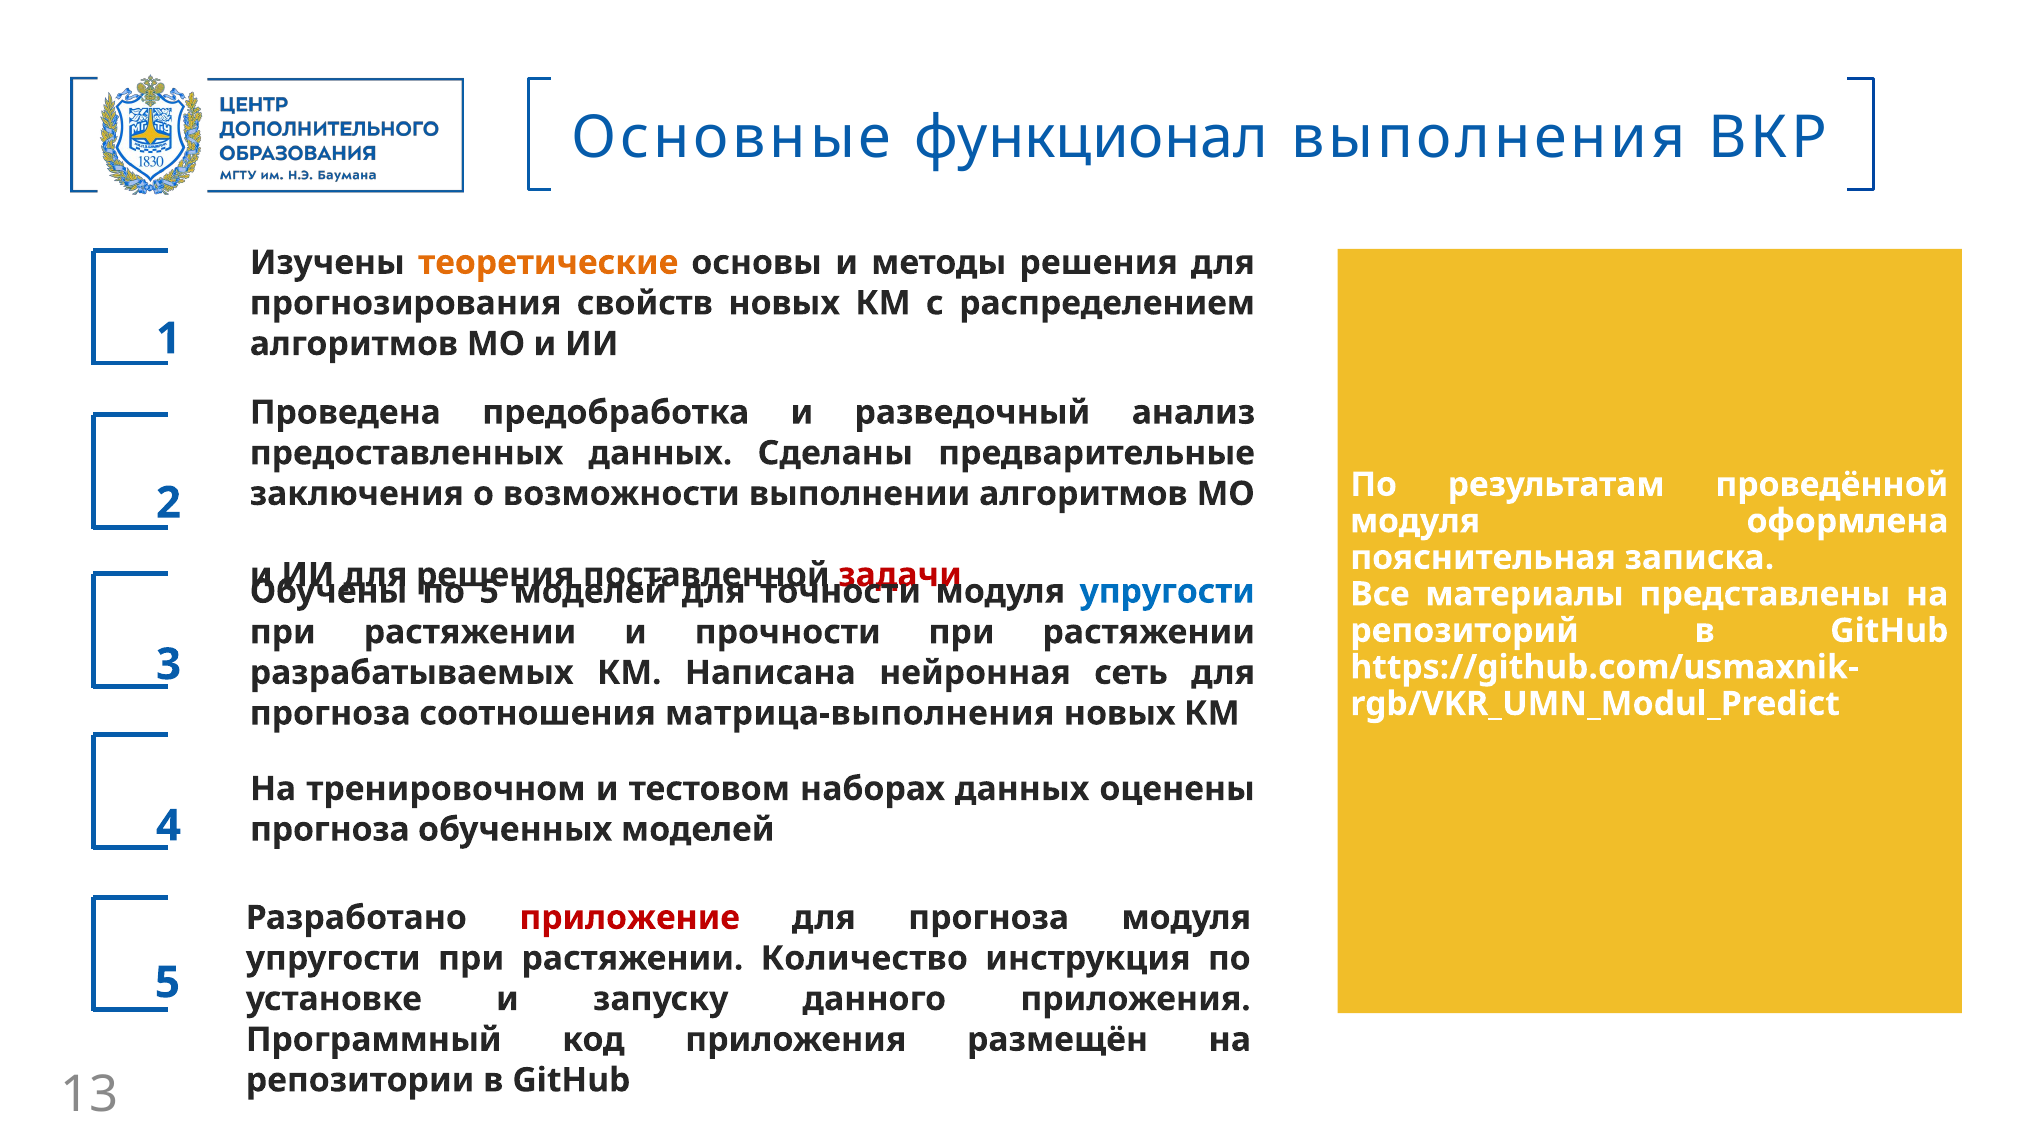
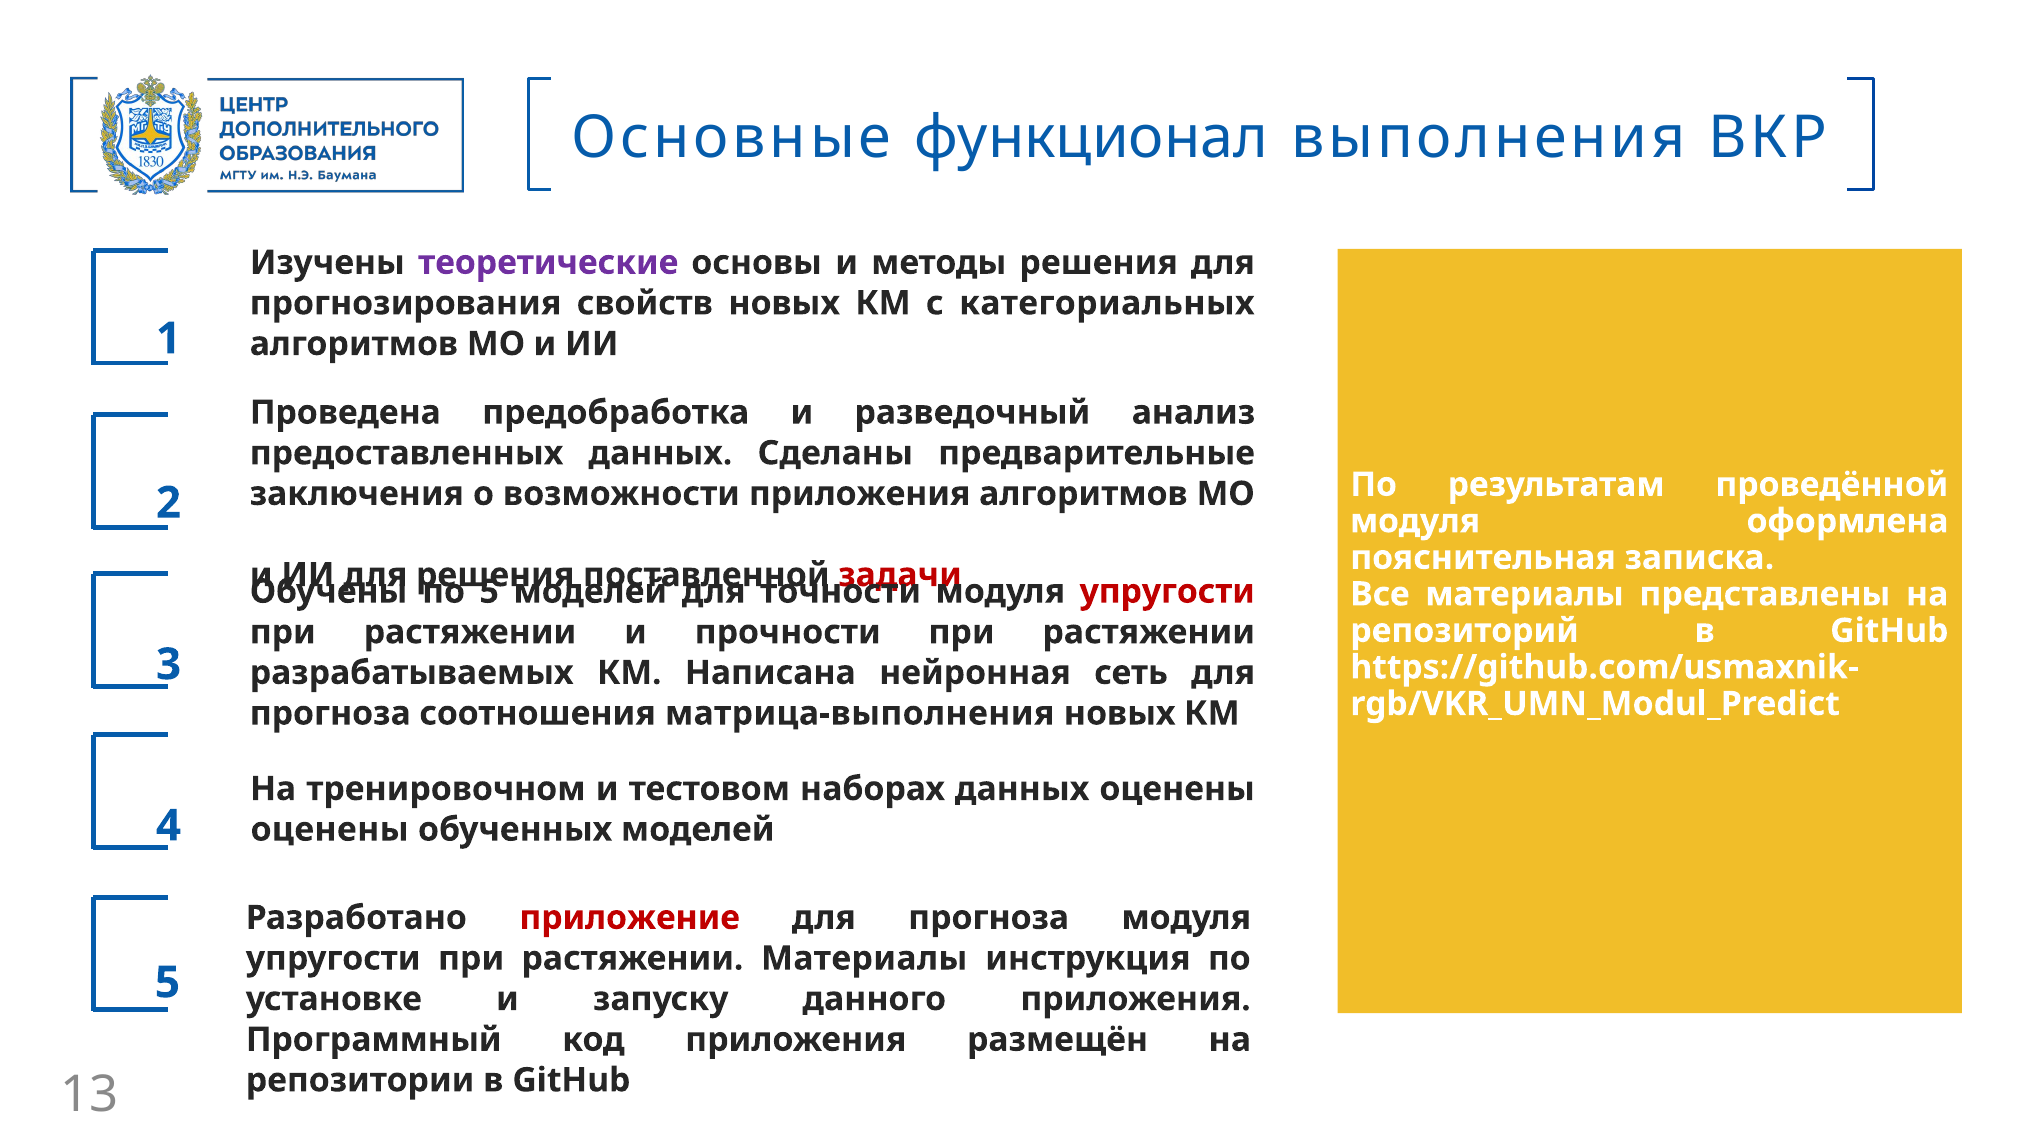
теоретические colour: orange -> purple
распределением: распределением -> категориальных
возможности выполнении: выполнении -> приложения
упругости at (1167, 592) colour: blue -> red
прогноза at (330, 830): прогноза -> оценены
растяжении Количество: Количество -> Материалы
